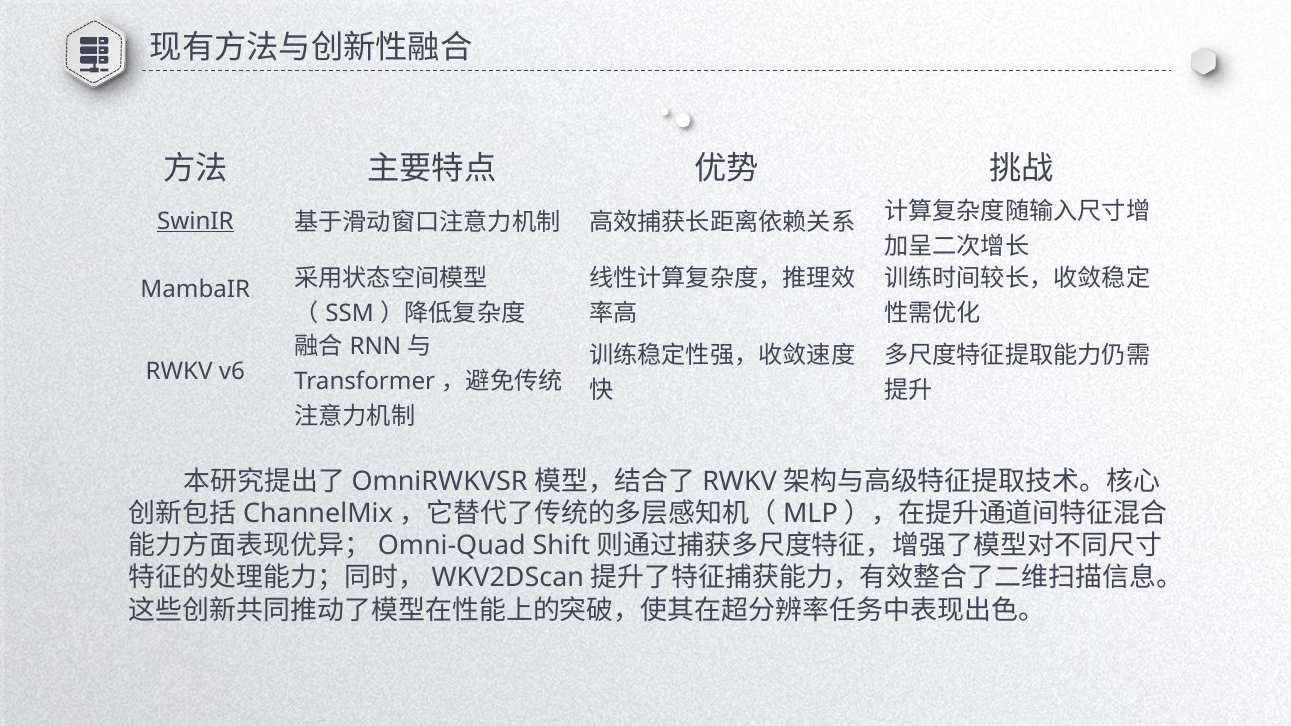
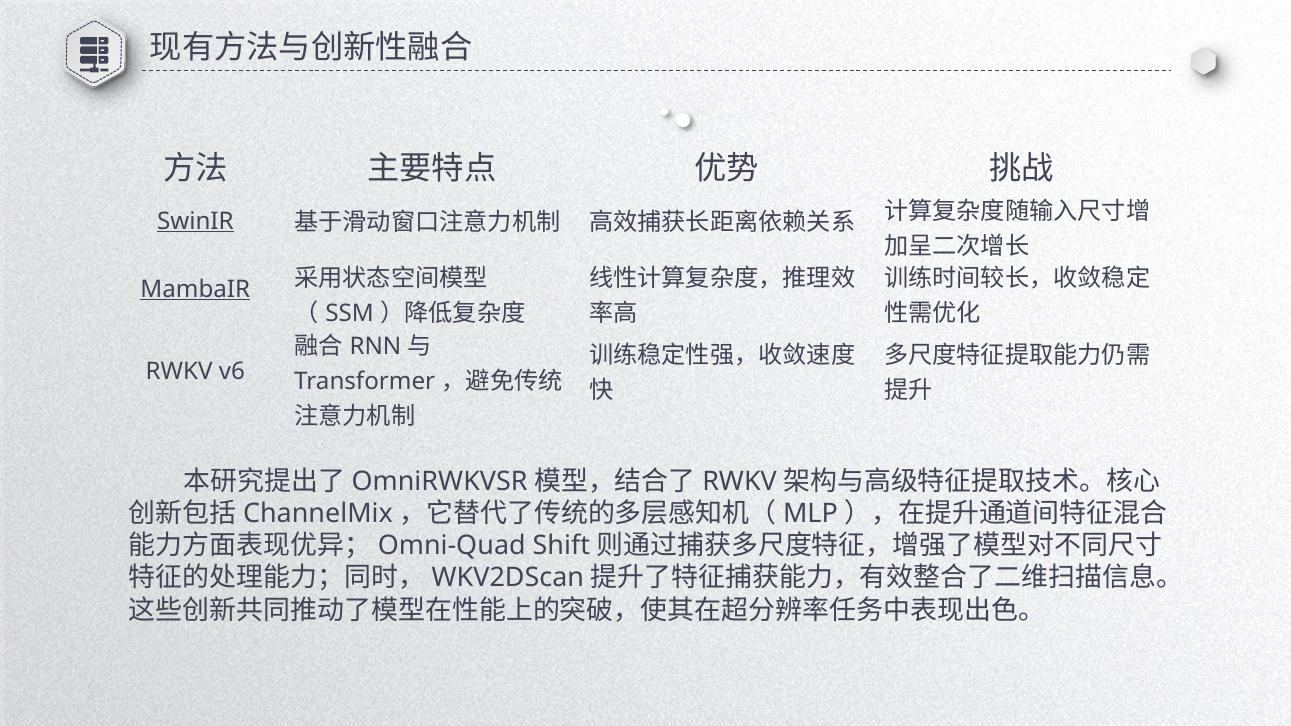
MambaIR underline: none -> present
